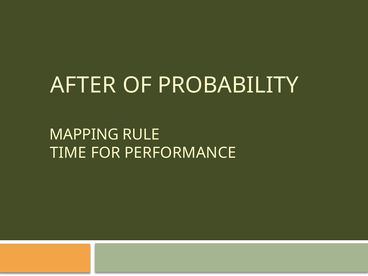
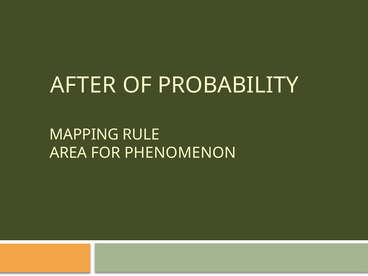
TIME: TIME -> AREA
PERFORMANCE: PERFORMANCE -> PHENOMENON
